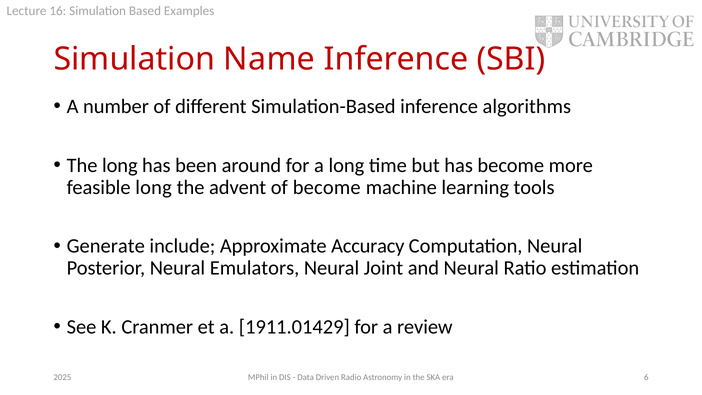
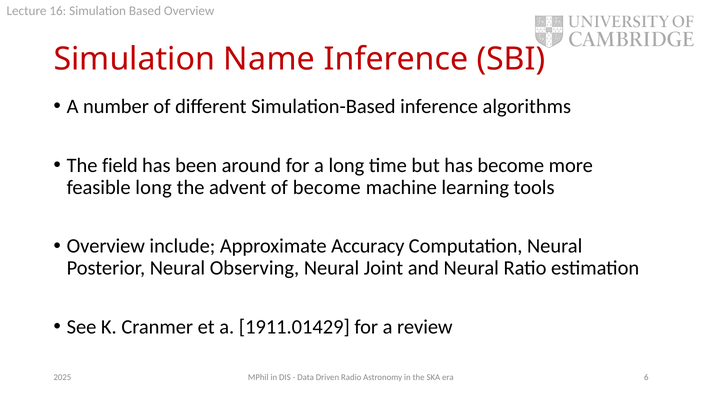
Based Examples: Examples -> Overview
The long: long -> field
Generate at (106, 246): Generate -> Overview
Emulators: Emulators -> Observing
